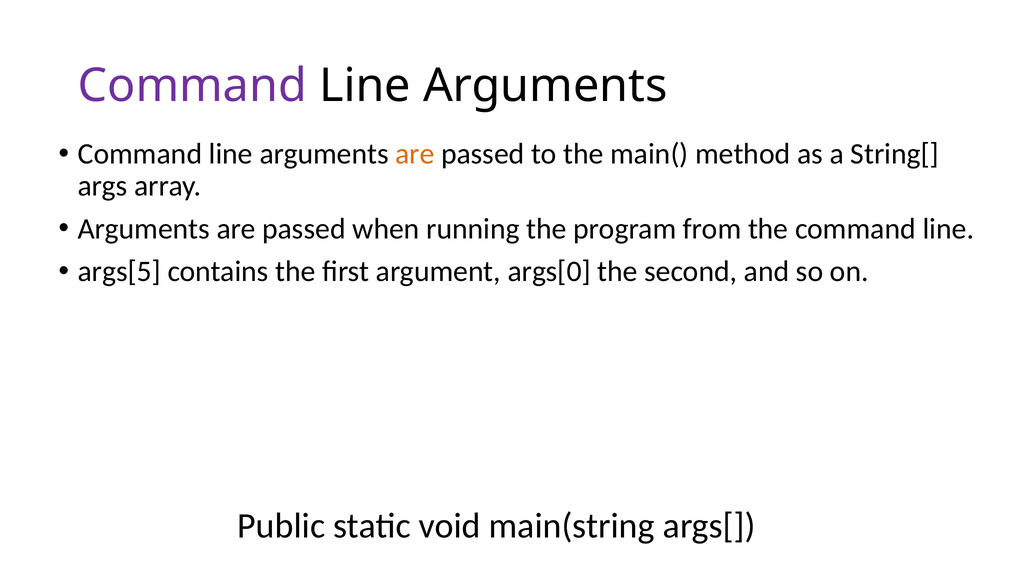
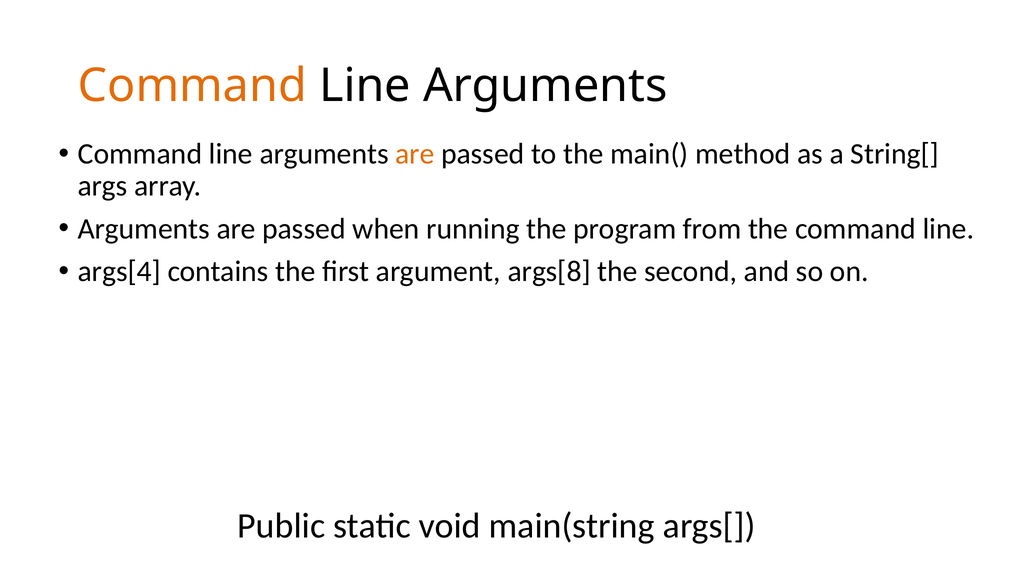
Command at (192, 86) colour: purple -> orange
args[5: args[5 -> args[4
args[0: args[0 -> args[8
